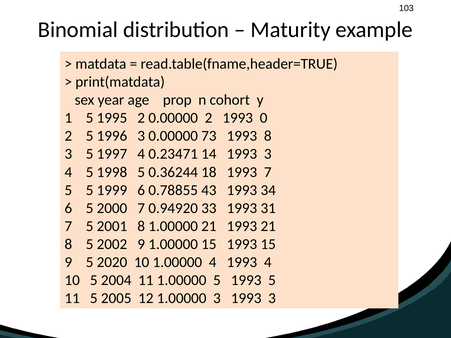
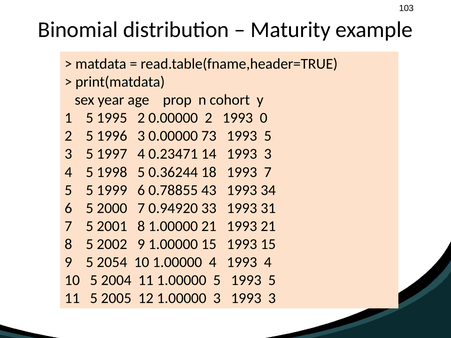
73 1993 8: 8 -> 5
2020: 2020 -> 2054
